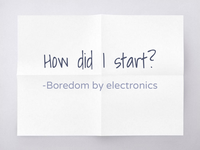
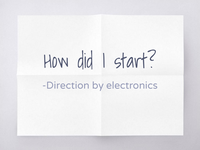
Boredom: Boredom -> Direction
